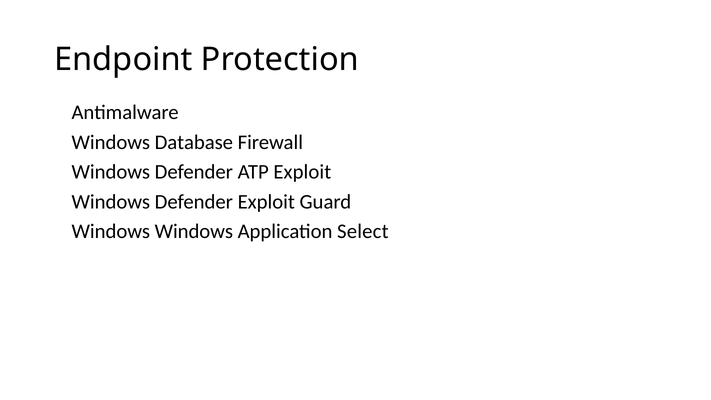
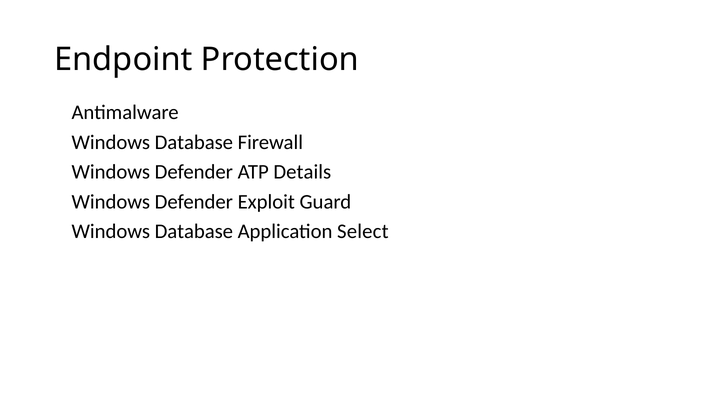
ATP Exploit: Exploit -> Details
Windows at (194, 232): Windows -> Database
